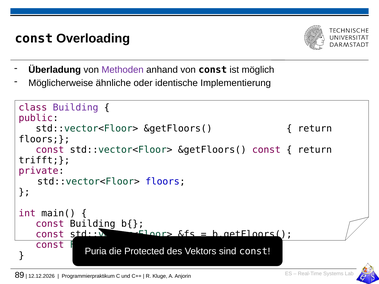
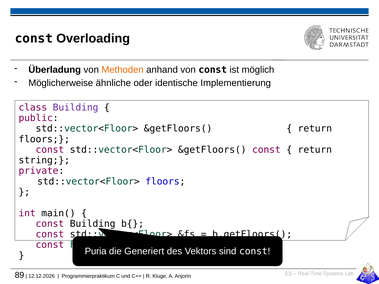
Methoden colour: purple -> orange
trifft: trifft -> string
Protected: Protected -> Generiert
